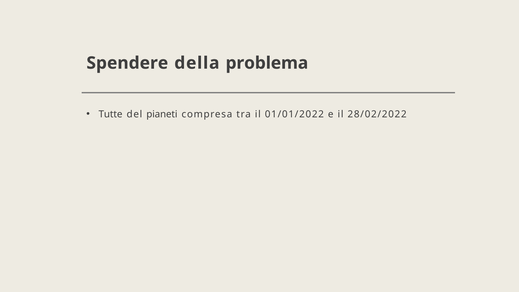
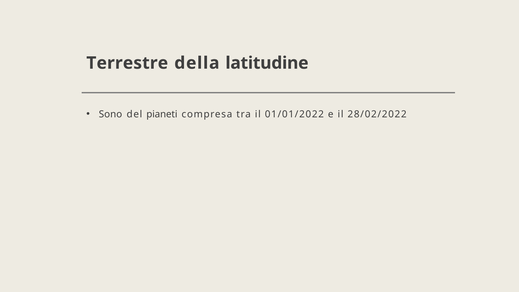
Spendere: Spendere -> Terrestre
problema: problema -> latitudine
Tutte: Tutte -> Sono
